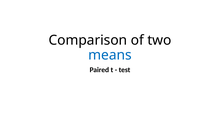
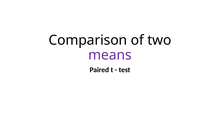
means colour: blue -> purple
